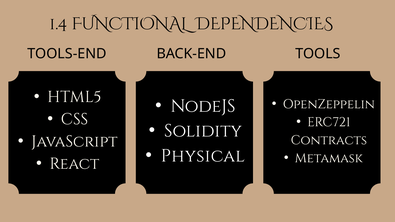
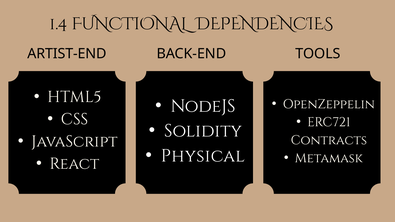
TOOLS-END: TOOLS-END -> ARTIST-END
